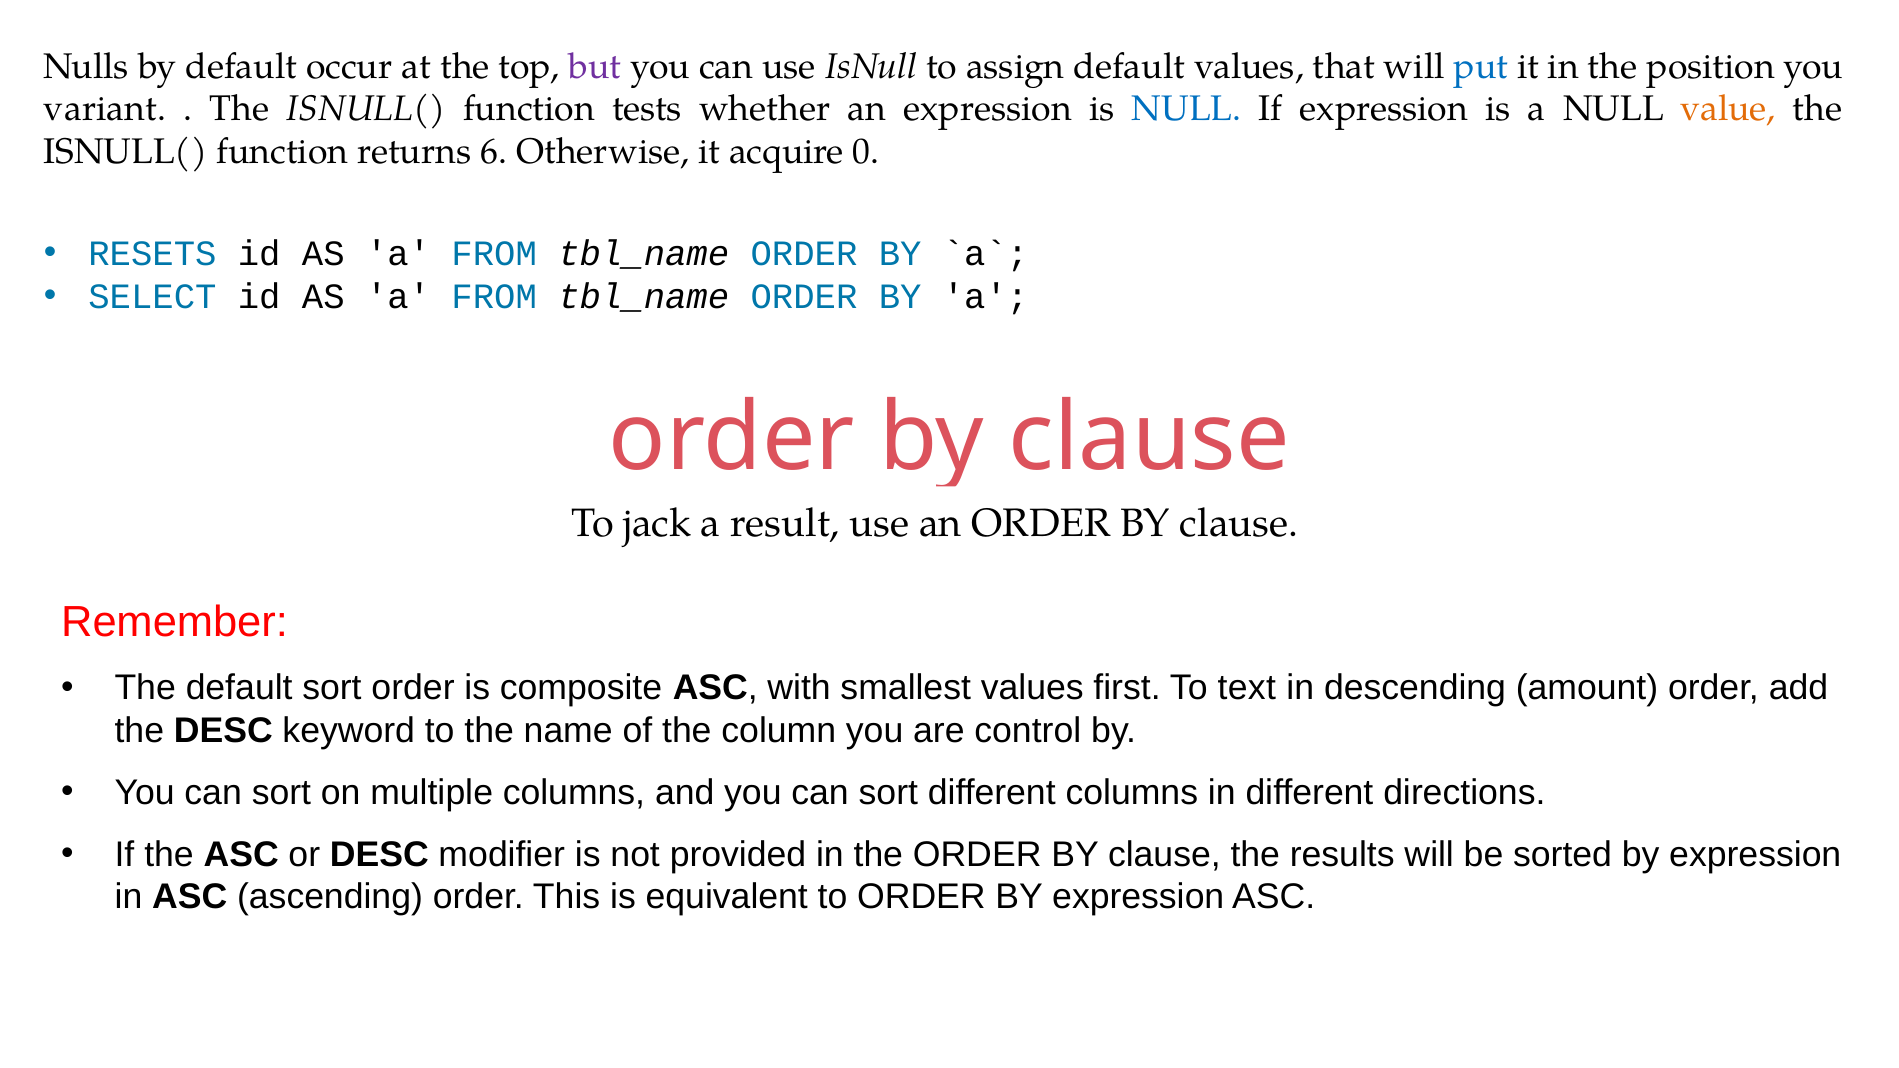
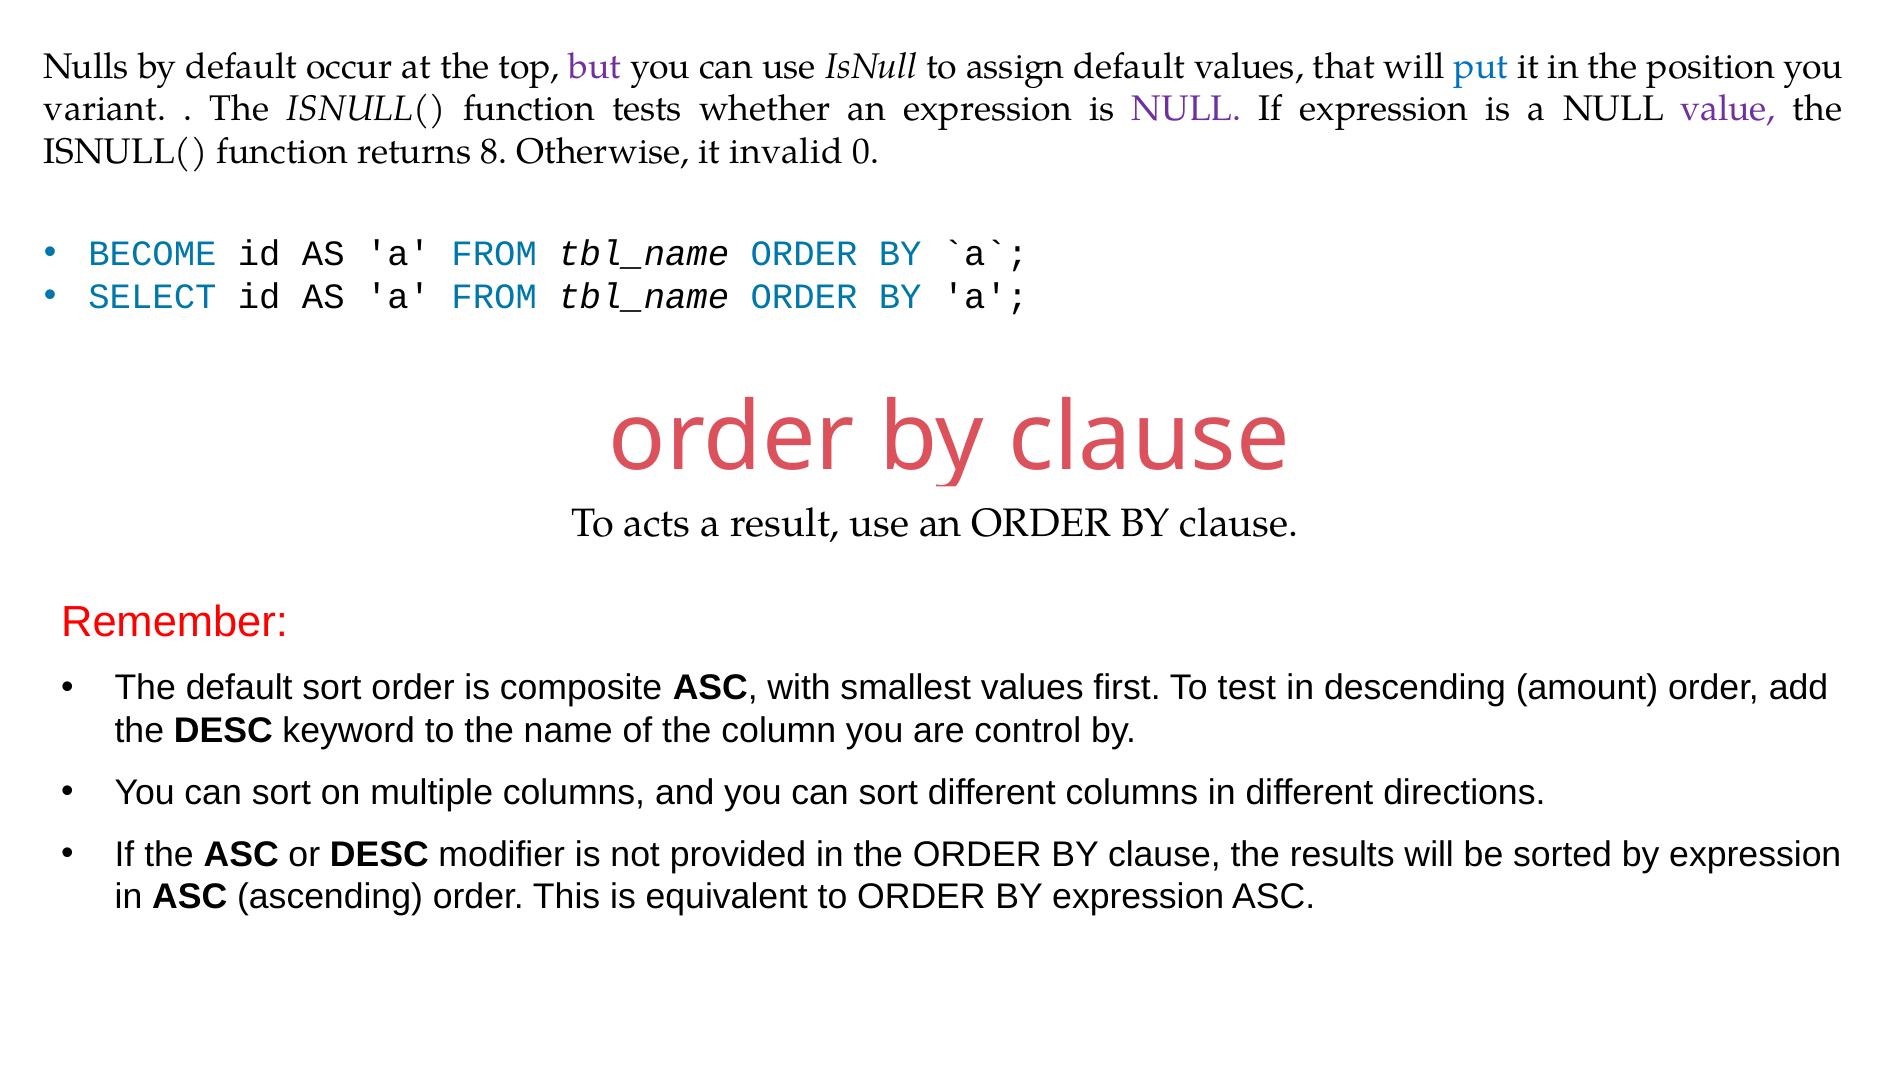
NULL at (1187, 109) colour: blue -> purple
value colour: orange -> purple
6: 6 -> 8
acquire: acquire -> invalid
RESETS: RESETS -> BECOME
jack: jack -> acts
text: text -> test
